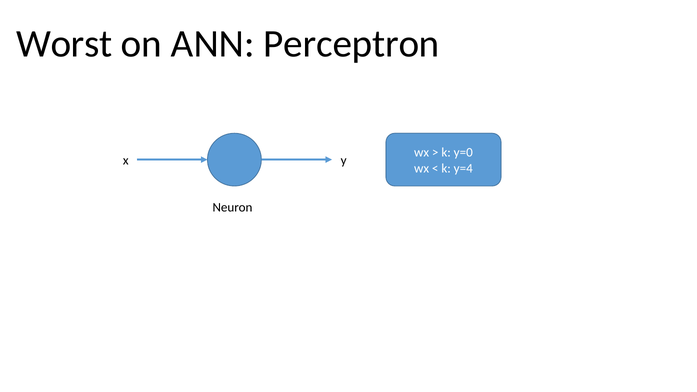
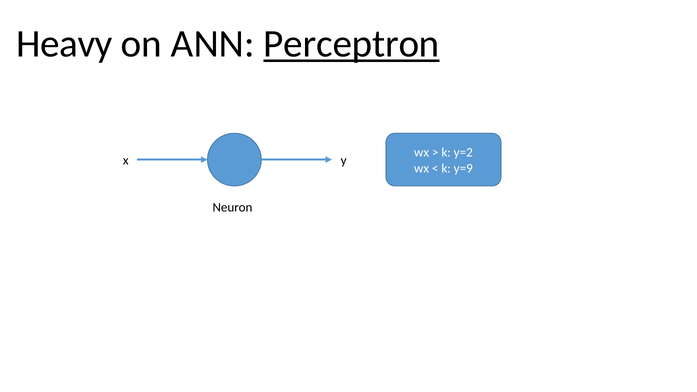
Worst: Worst -> Heavy
Perceptron underline: none -> present
y=0: y=0 -> y=2
y=4: y=4 -> y=9
